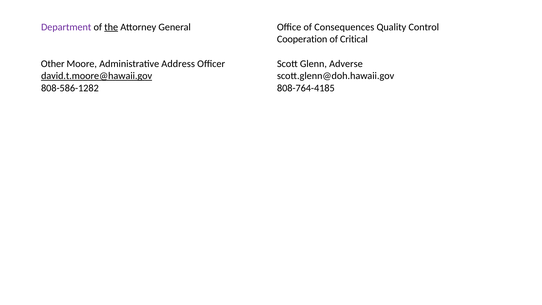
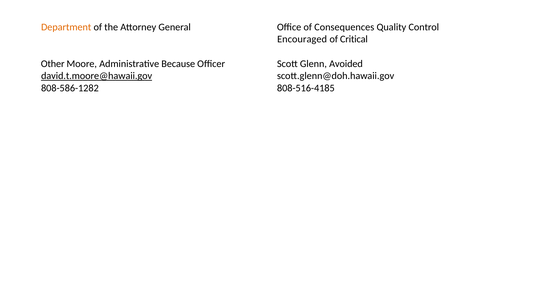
Department colour: purple -> orange
the underline: present -> none
Cooperation: Cooperation -> Encouraged
Address: Address -> Because
Adverse: Adverse -> Avoided
808-764-4185: 808-764-4185 -> 808-516-4185
